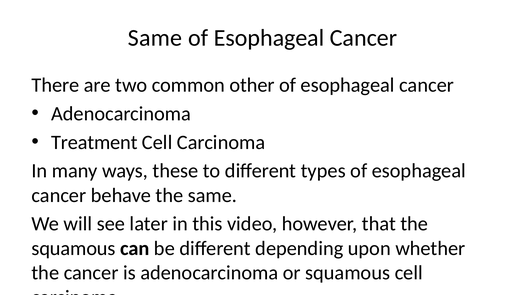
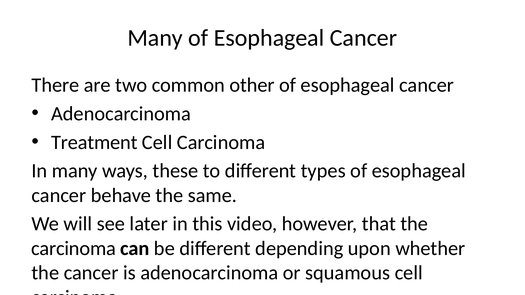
Same at (155, 38): Same -> Many
squamous at (74, 249): squamous -> carcinoma
